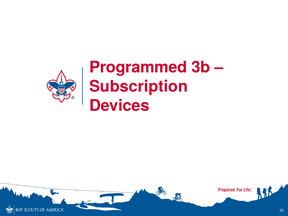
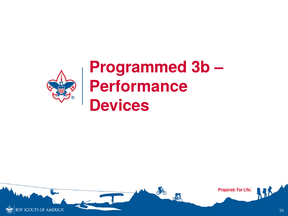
Subscription: Subscription -> Performance
